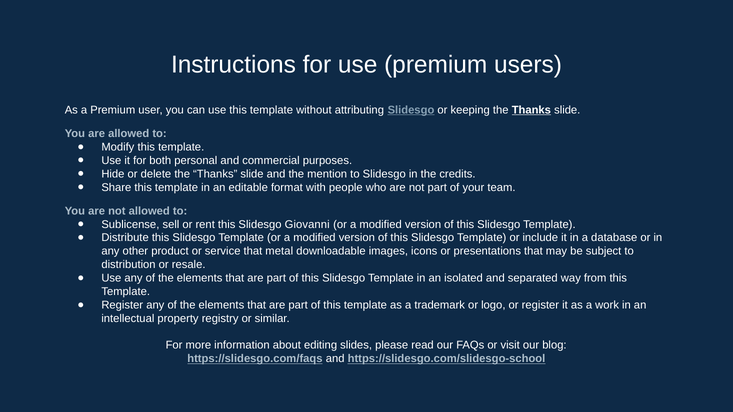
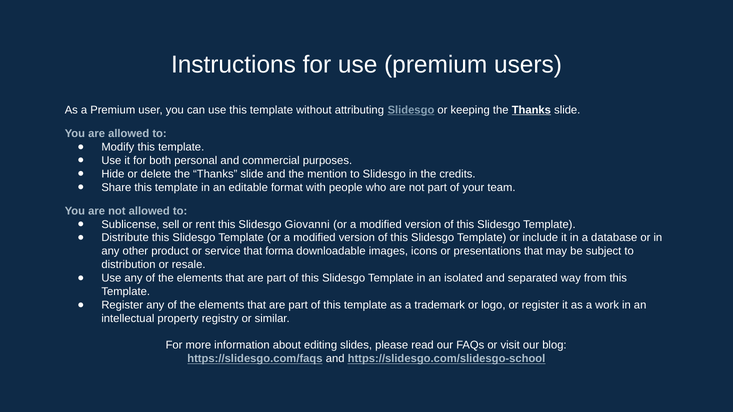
metal: metal -> forma
